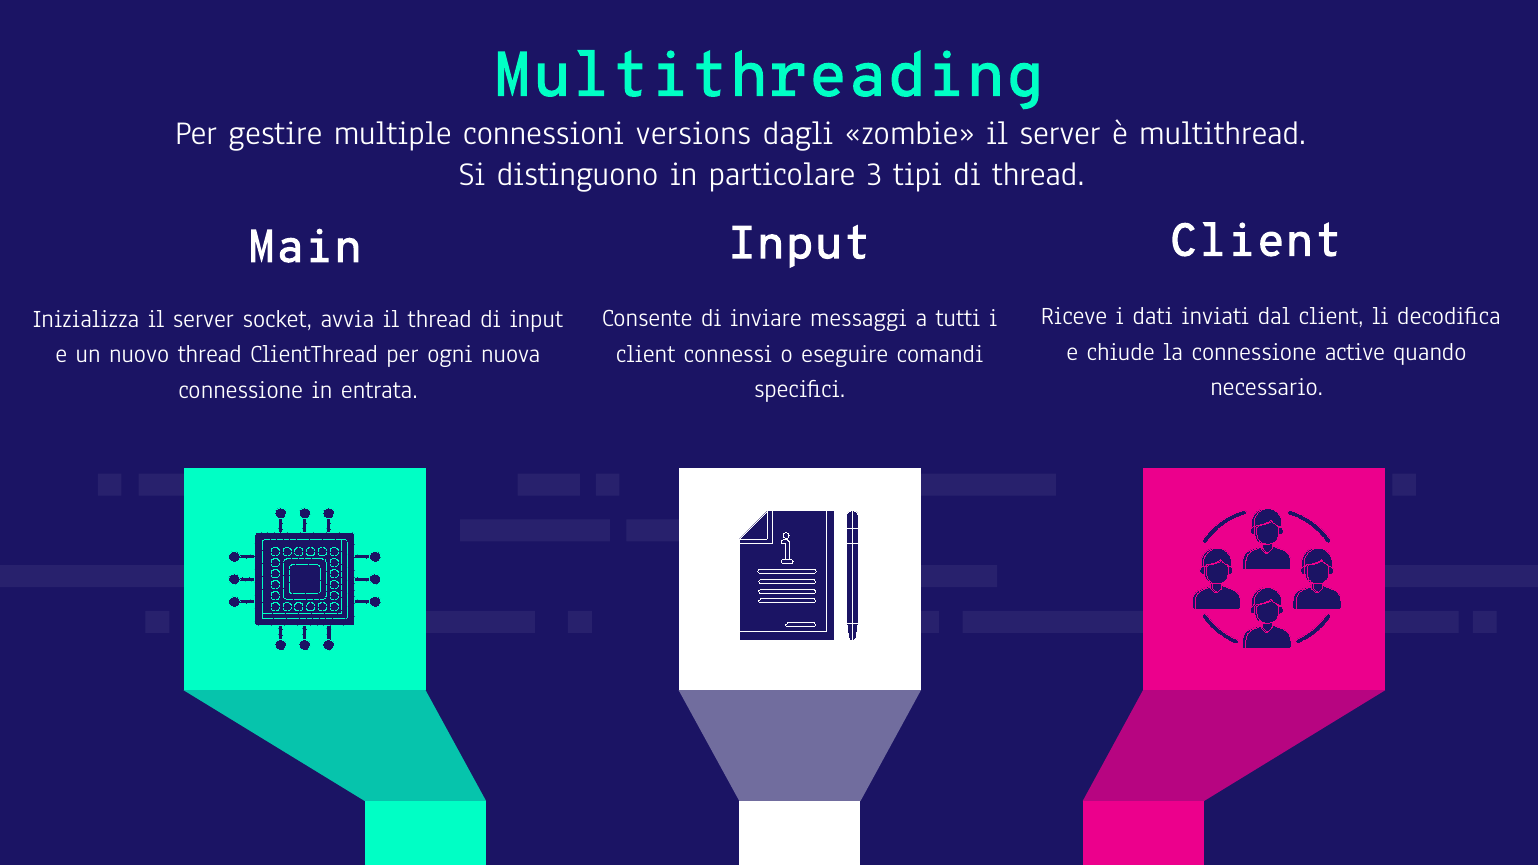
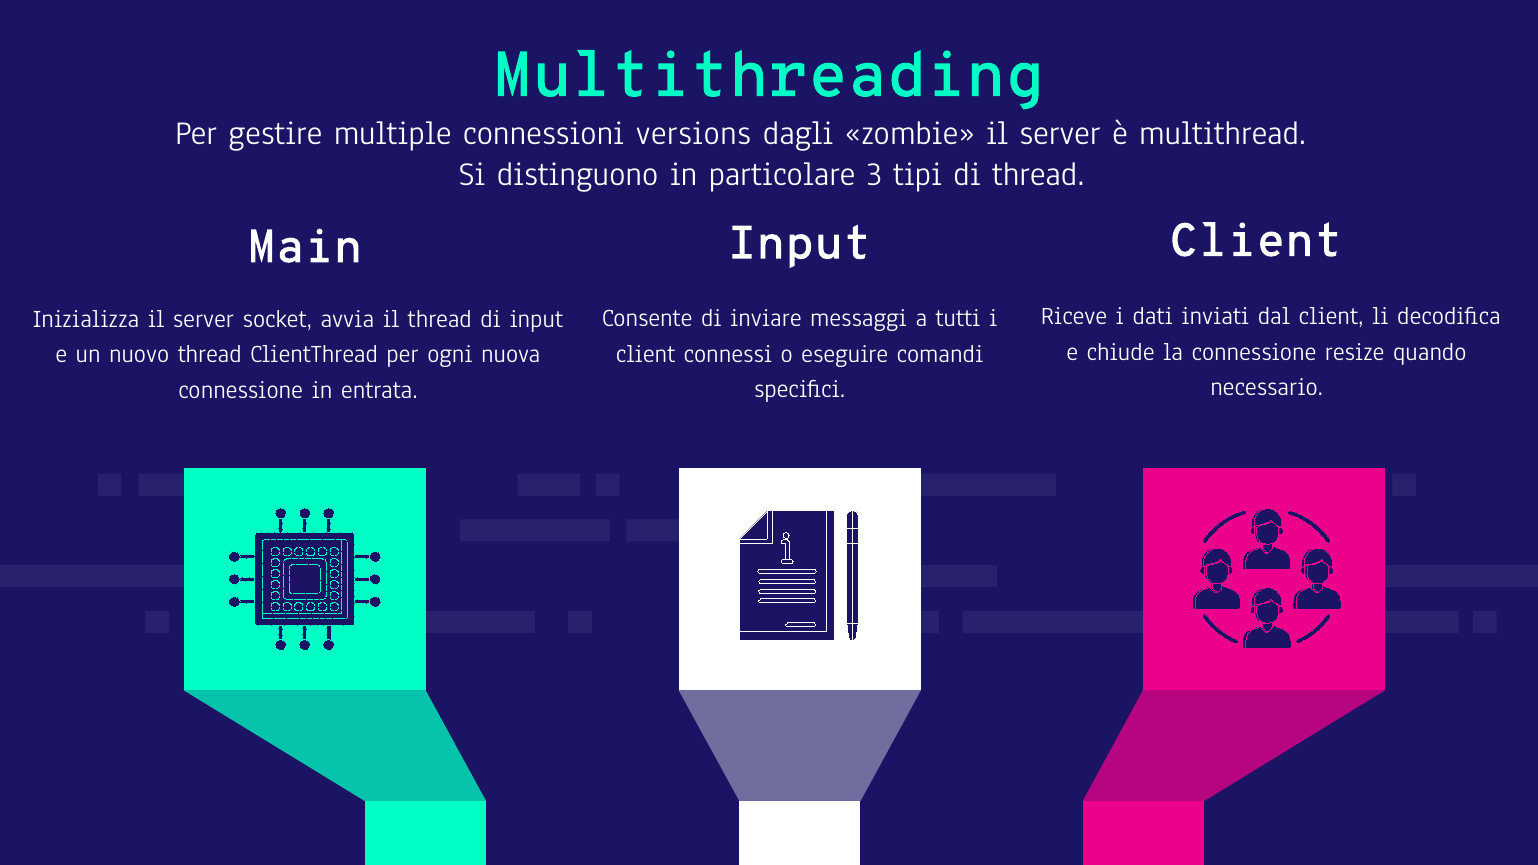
active: active -> resize
